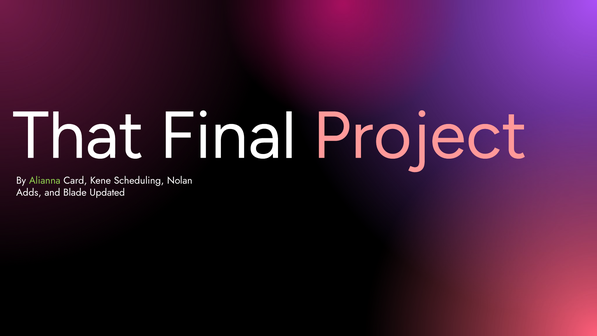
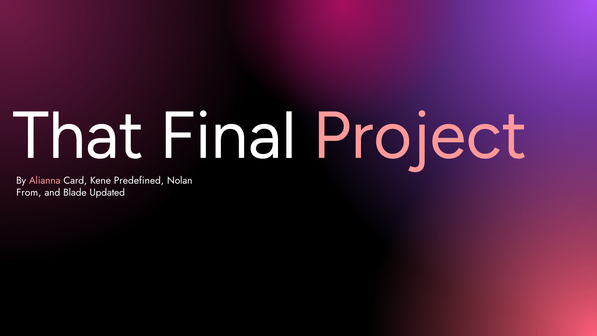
Alianna colour: light green -> pink
Scheduling: Scheduling -> Predefined
Adds: Adds -> From
